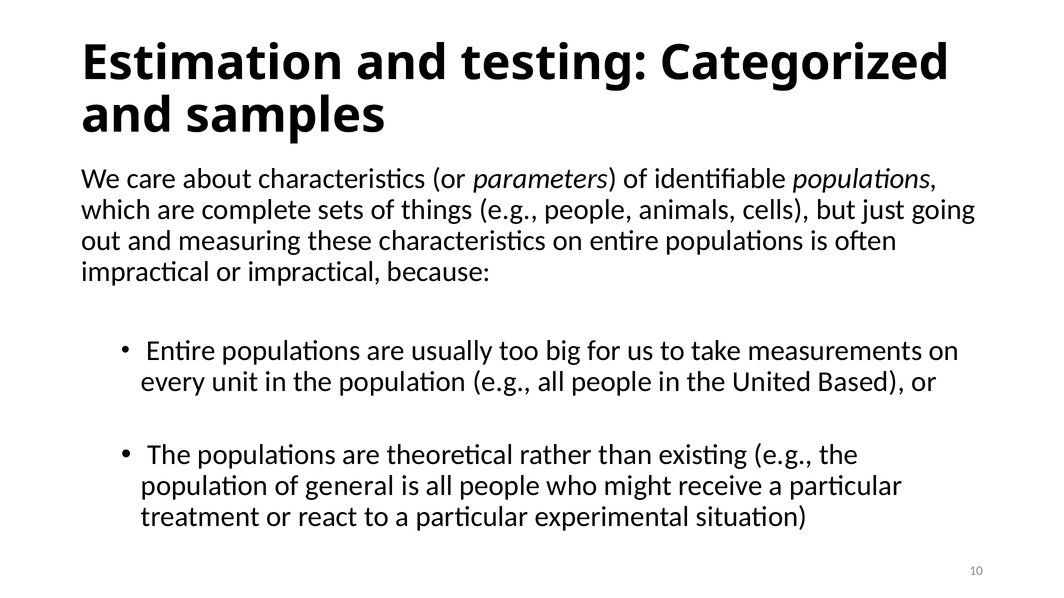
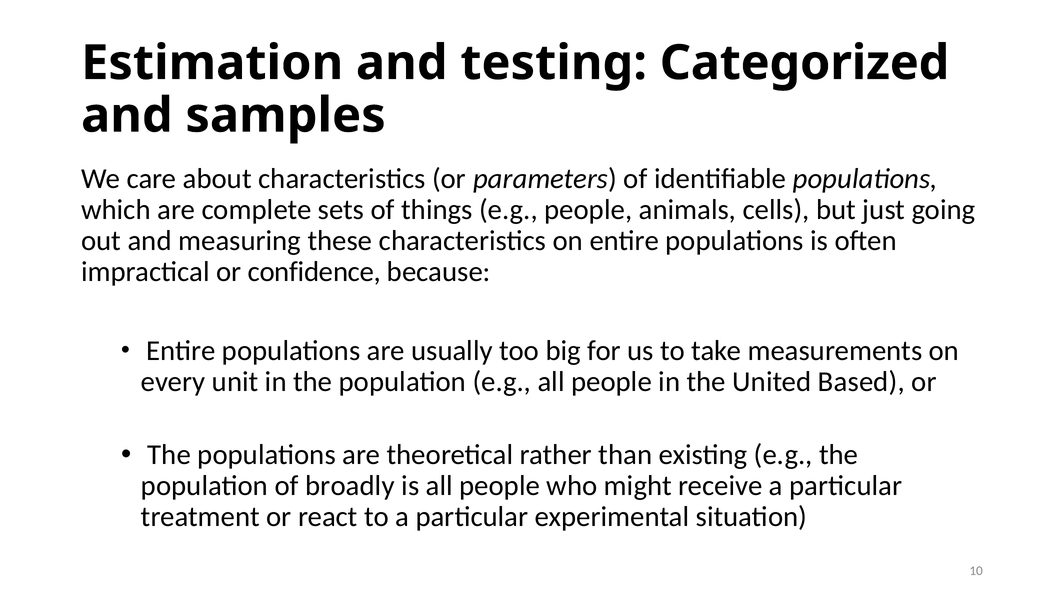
or impractical: impractical -> confidence
general: general -> broadly
